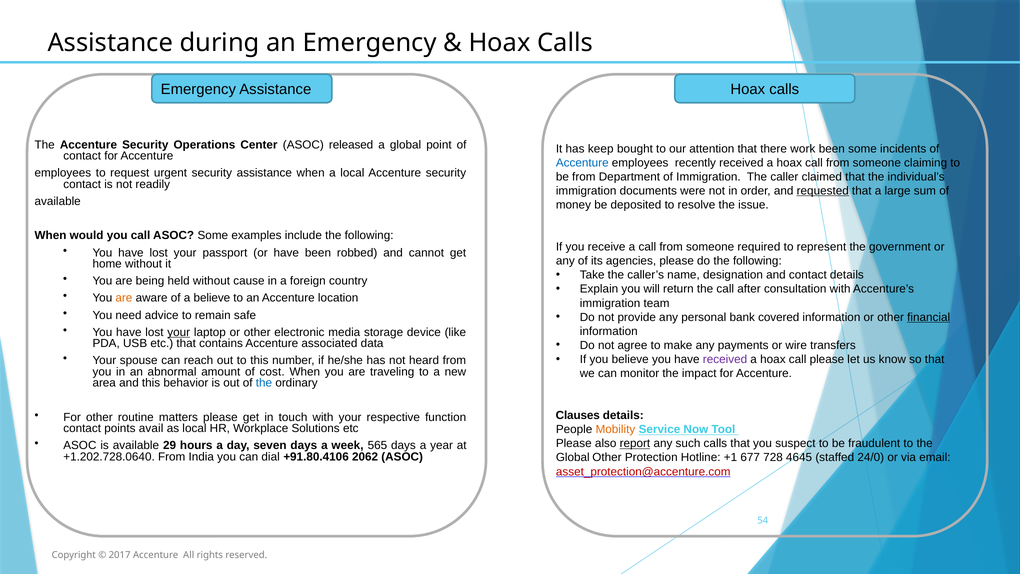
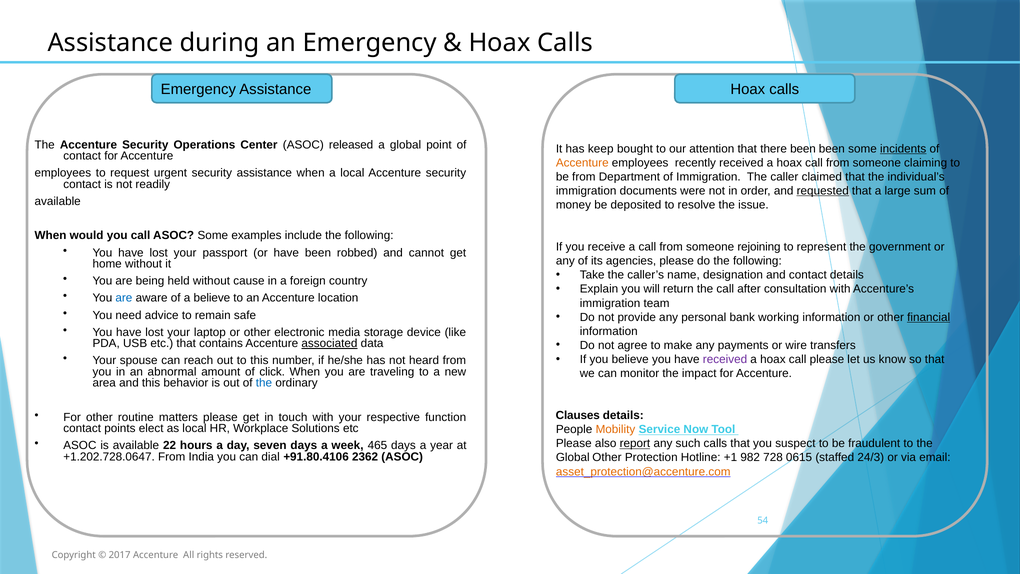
there work: work -> been
incidents underline: none -> present
Accenture at (582, 163) colour: blue -> orange
required: required -> rejoining
are at (124, 298) colour: orange -> blue
covered: covered -> working
your at (179, 332) underline: present -> none
associated underline: none -> present
cost: cost -> click
avail: avail -> elect
29: 29 -> 22
565: 565 -> 465
+1.202.728.0640: +1.202.728.0640 -> +1.202.728.0647
2062: 2062 -> 2362
677: 677 -> 982
4645: 4645 -> 0615
24/0: 24/0 -> 24/3
asset_protection@accenture.com colour: red -> orange
